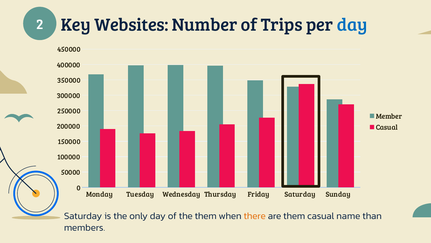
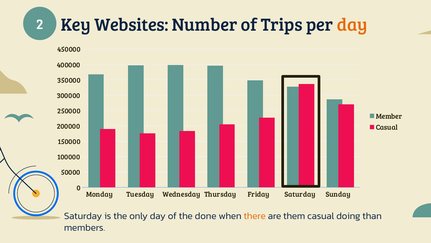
day at (352, 25) colour: blue -> orange
the them: them -> done
name: name -> doing
